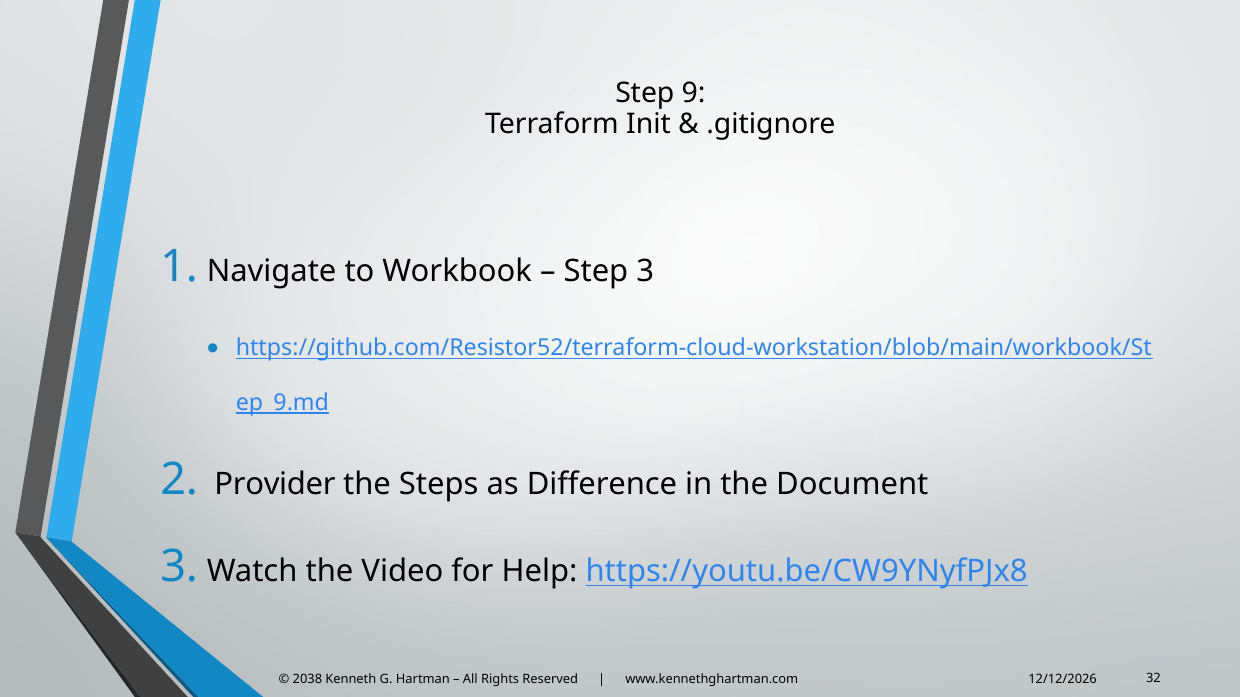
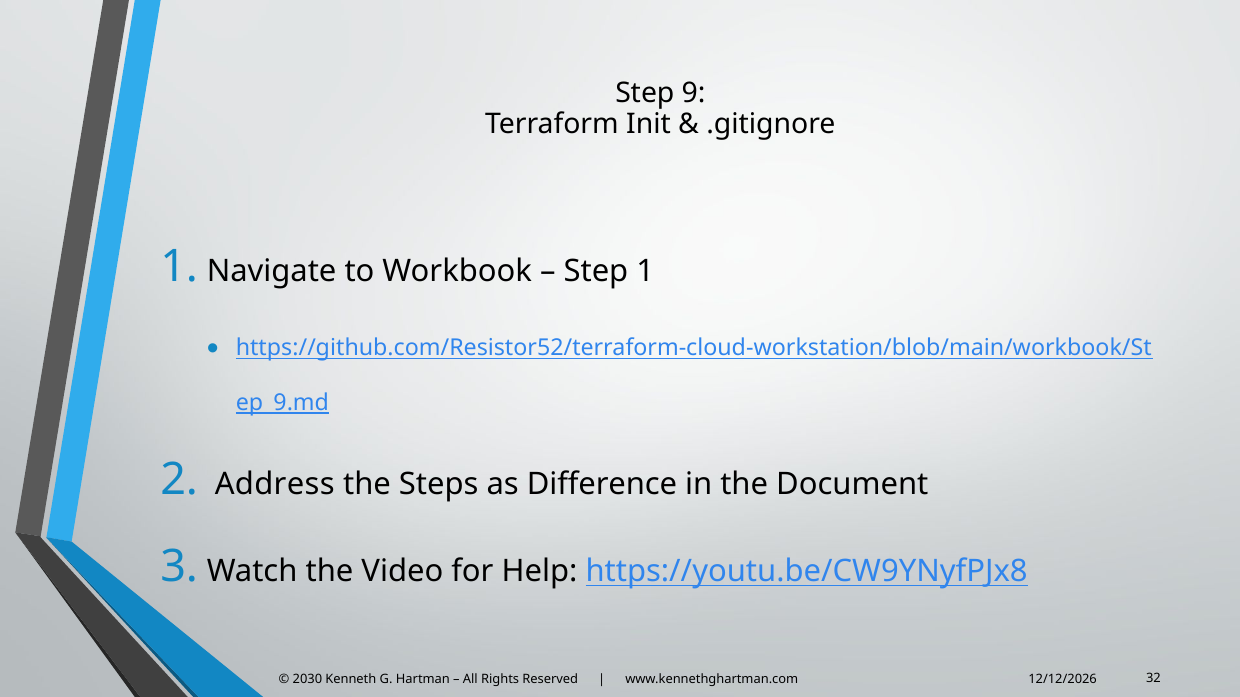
Step 3: 3 -> 1
Provider: Provider -> Address
2038: 2038 -> 2030
